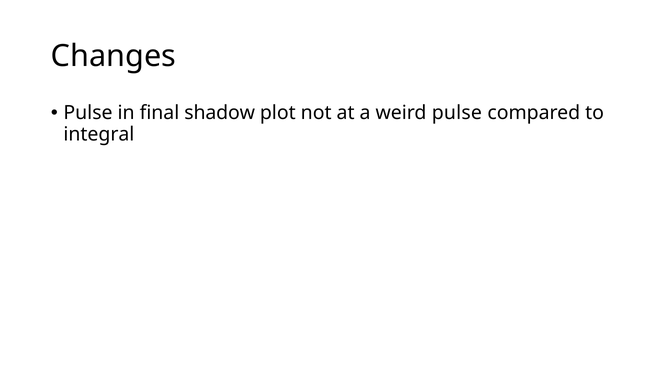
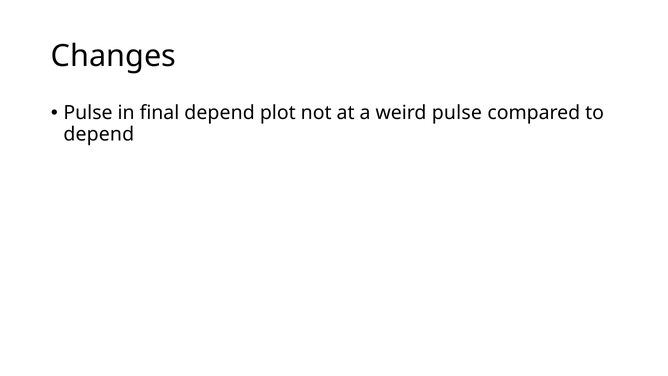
final shadow: shadow -> depend
integral at (99, 134): integral -> depend
